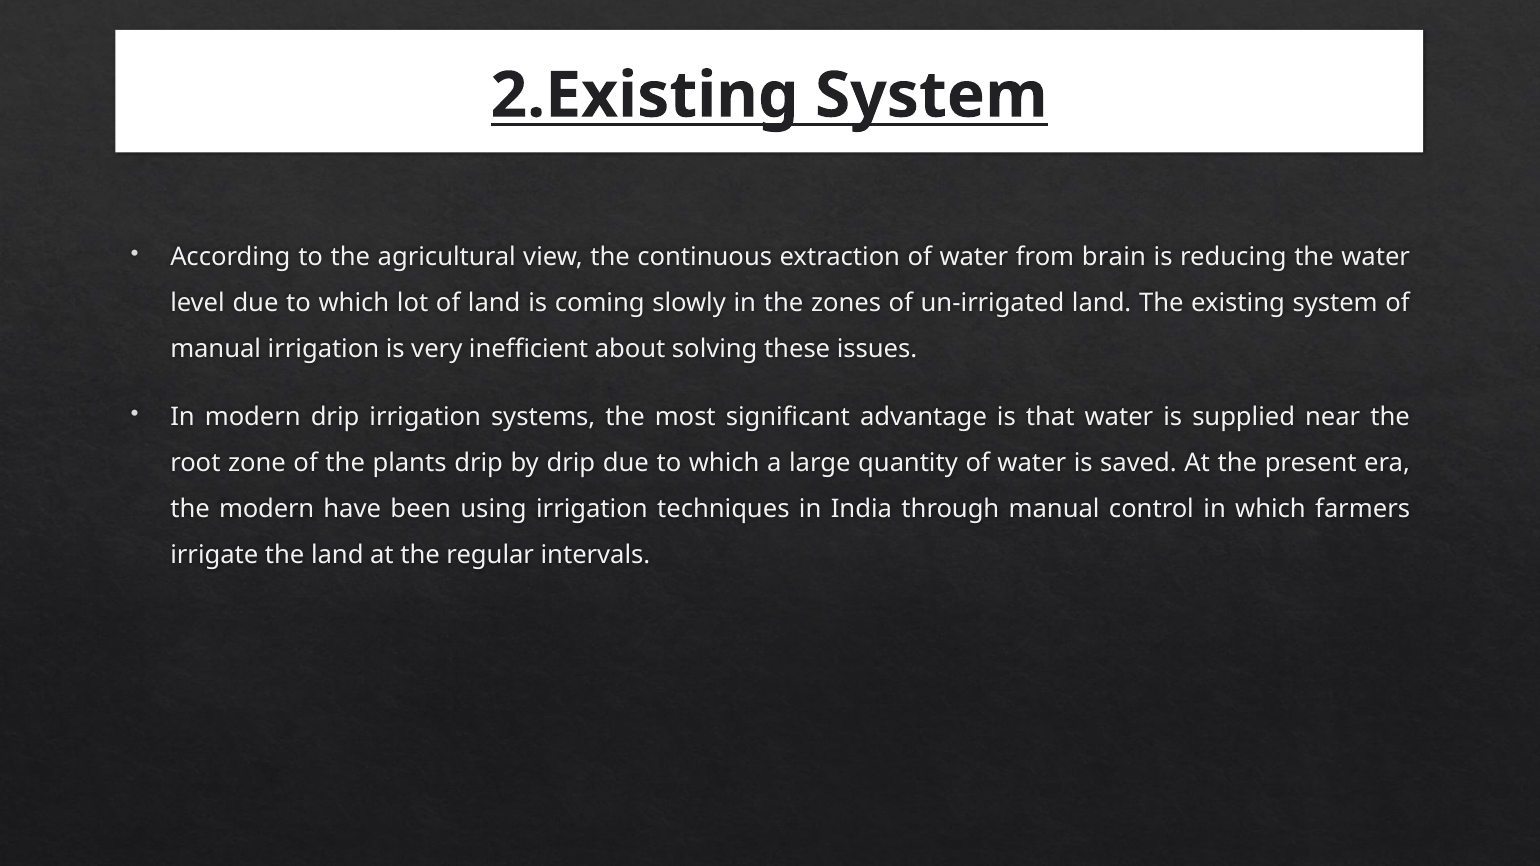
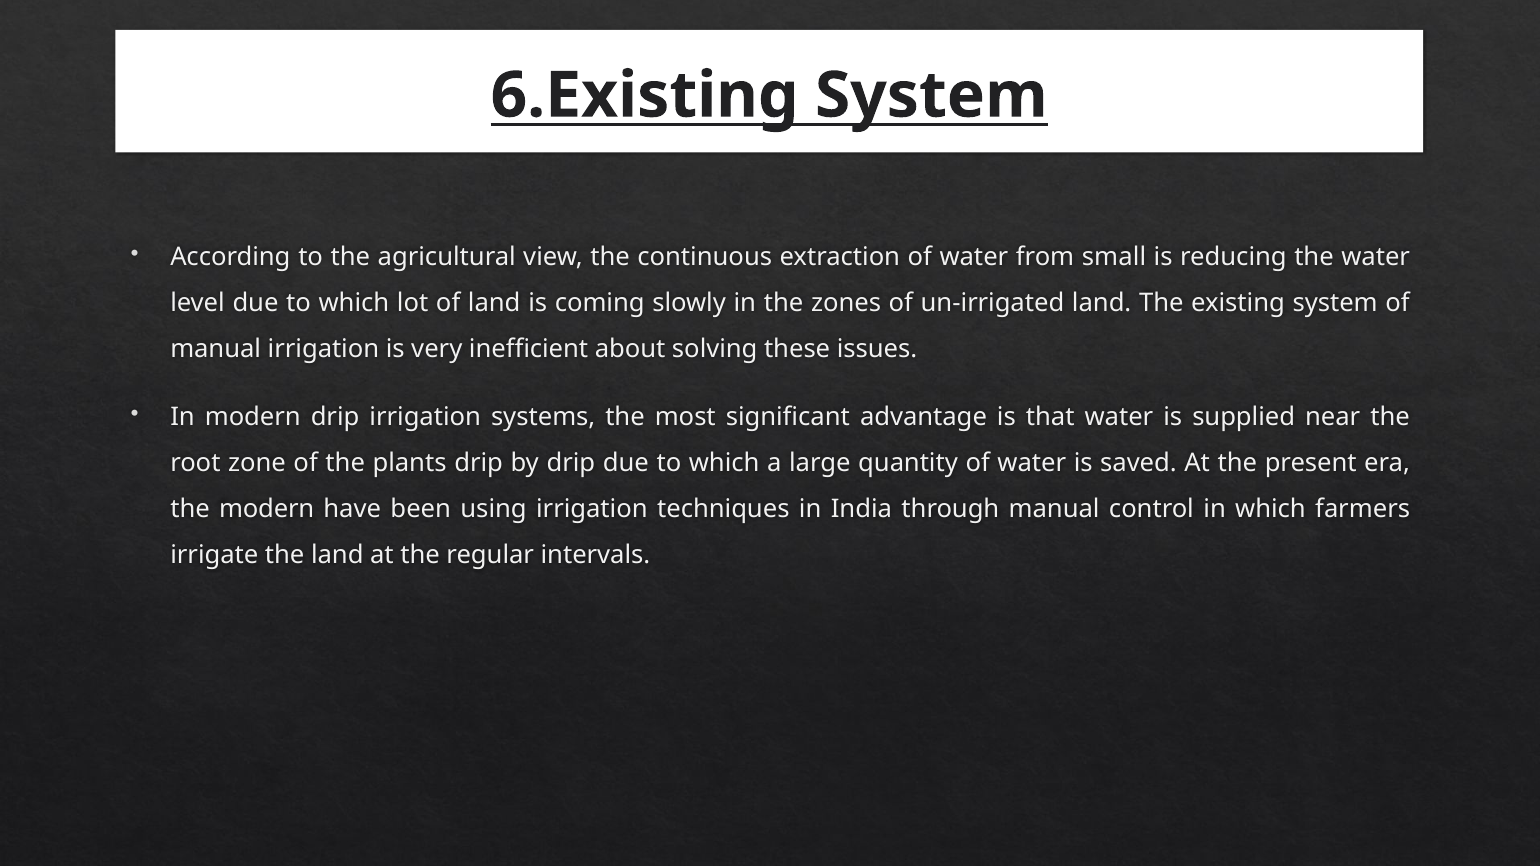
2.Existing: 2.Existing -> 6.Existing
brain: brain -> small
